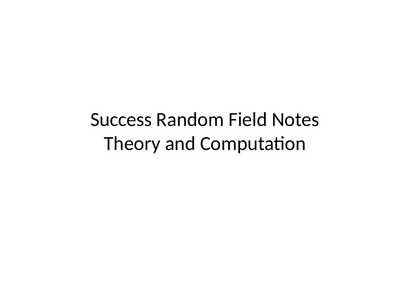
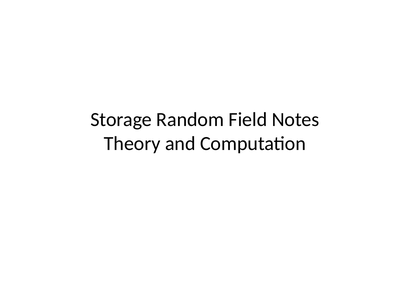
Success: Success -> Storage
